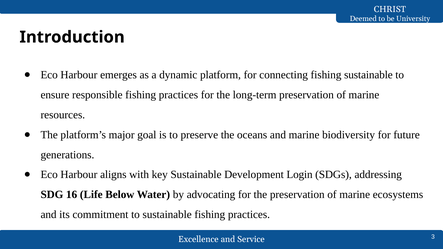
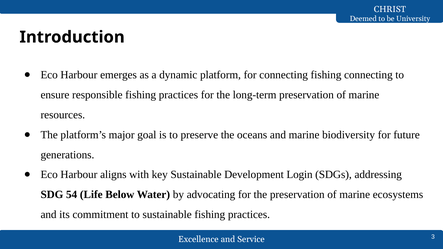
fishing sustainable: sustainable -> connecting
16: 16 -> 54
